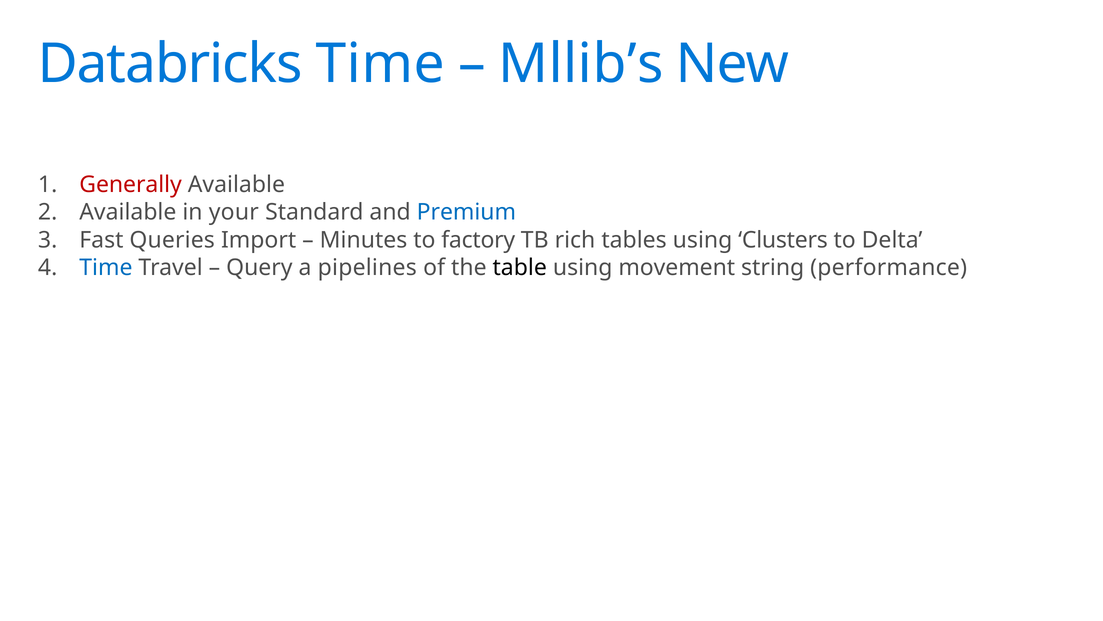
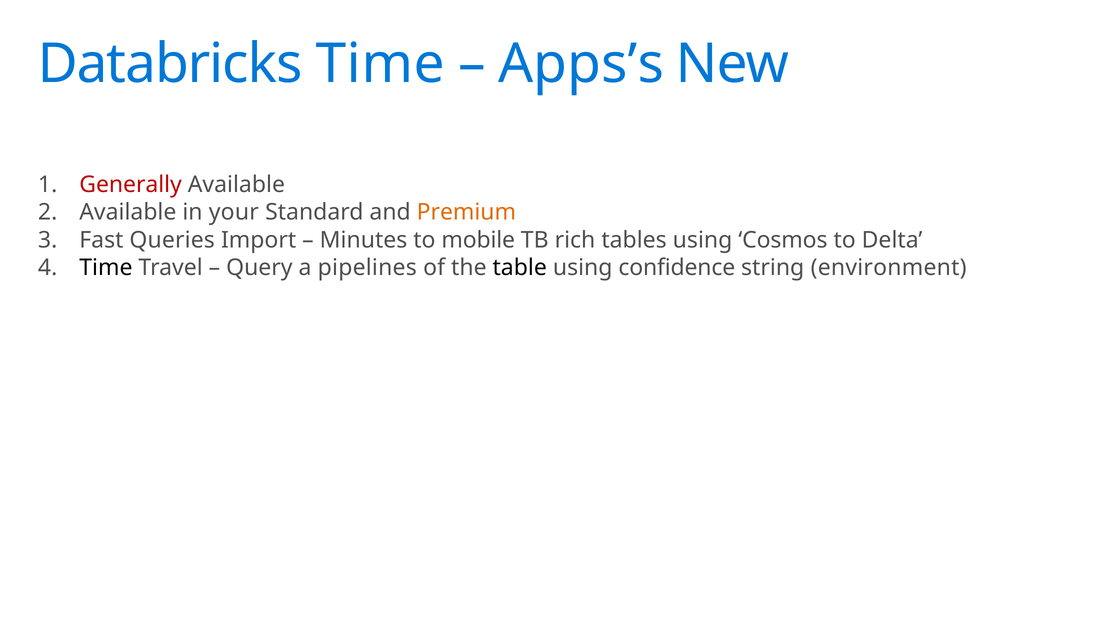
Mllib’s: Mllib’s -> Apps’s
Premium colour: blue -> orange
factory: factory -> mobile
Clusters: Clusters -> Cosmos
Time at (106, 267) colour: blue -> black
movement: movement -> confidence
performance: performance -> environment
